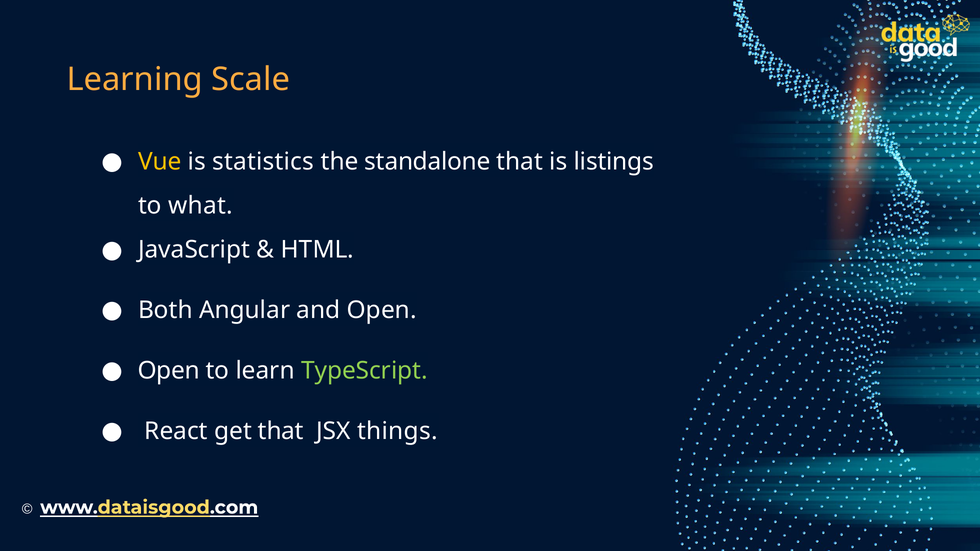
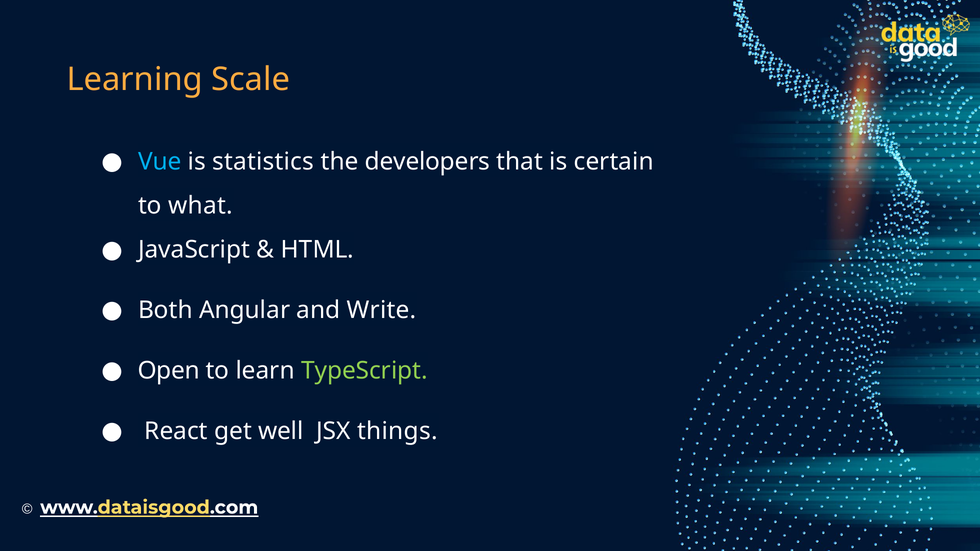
Vue colour: yellow -> light blue
standalone: standalone -> developers
listings: listings -> certain
and Open: Open -> Write
get that: that -> well
